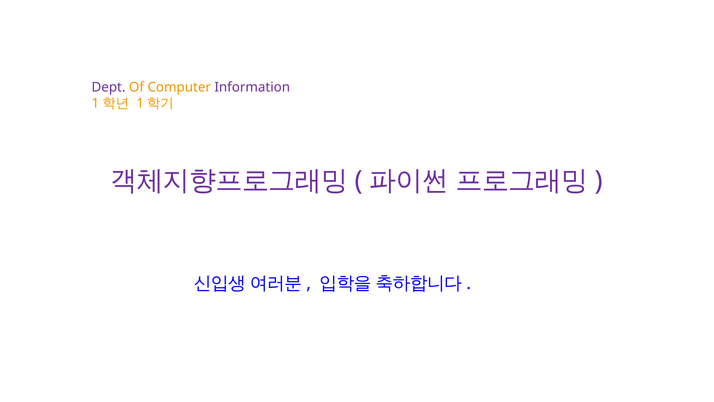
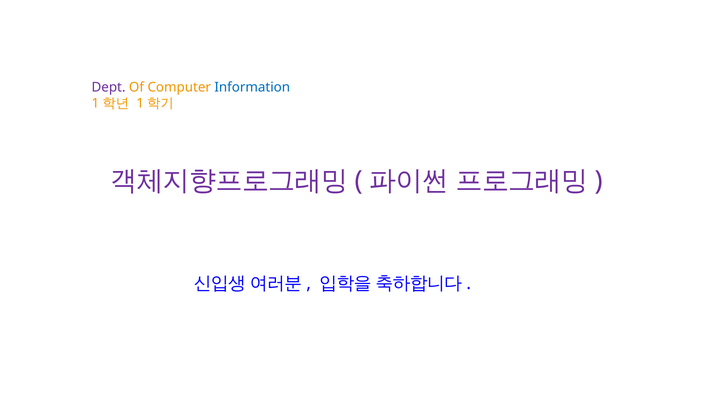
Information colour: purple -> blue
